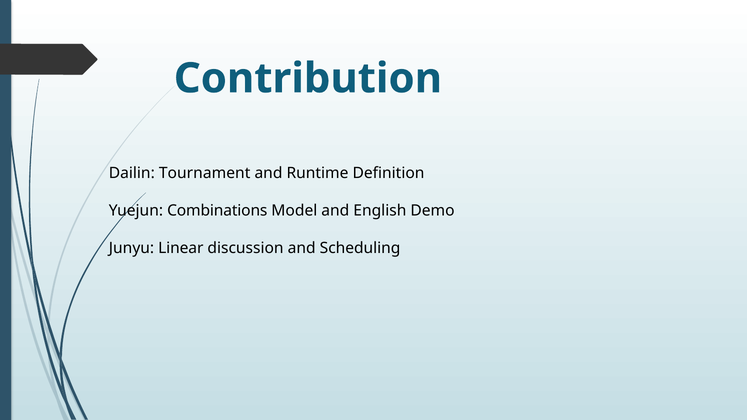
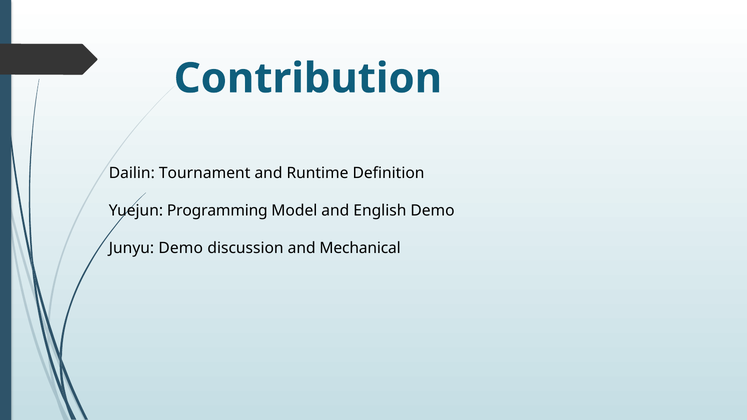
Combinations: Combinations -> Programming
Junyu Linear: Linear -> Demo
Scheduling: Scheduling -> Mechanical
